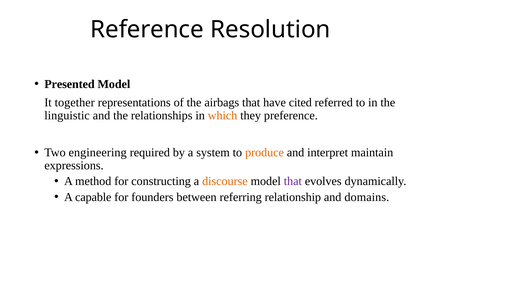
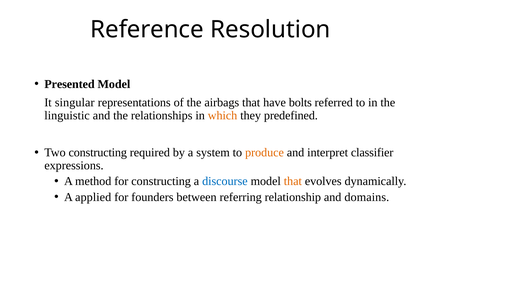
together: together -> singular
cited: cited -> bolts
preference: preference -> predefined
Two engineering: engineering -> constructing
maintain: maintain -> classifier
discourse colour: orange -> blue
that at (293, 182) colour: purple -> orange
capable: capable -> applied
